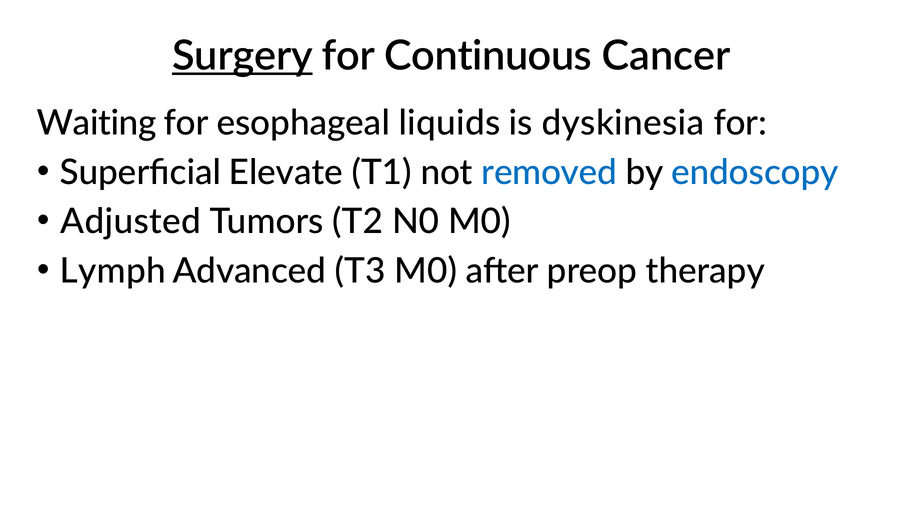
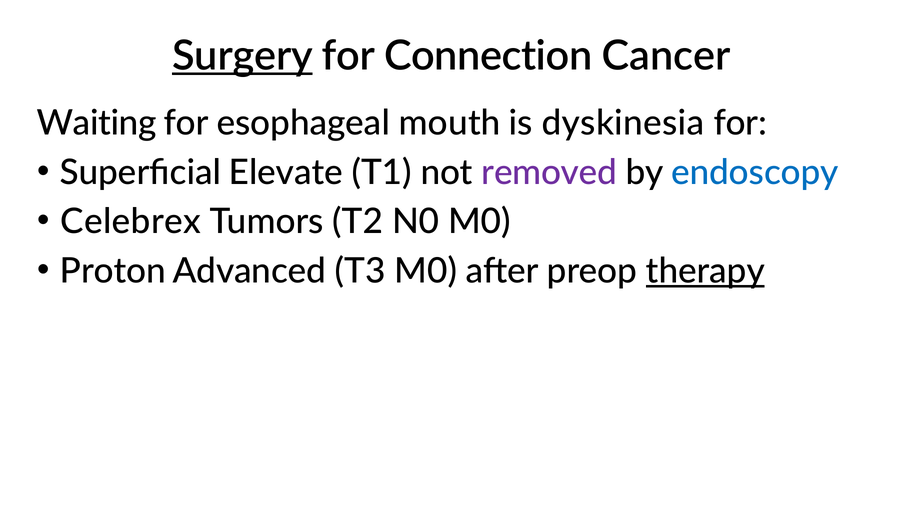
Continuous: Continuous -> Connection
liquids: liquids -> mouth
removed colour: blue -> purple
Adjusted: Adjusted -> Celebrex
Lymph: Lymph -> Proton
therapy underline: none -> present
